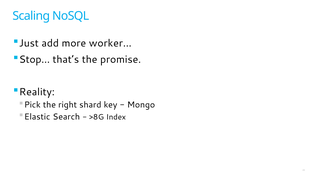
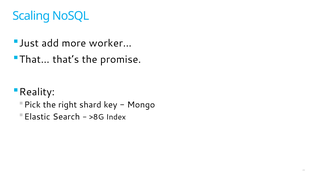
Stop…: Stop… -> That…
